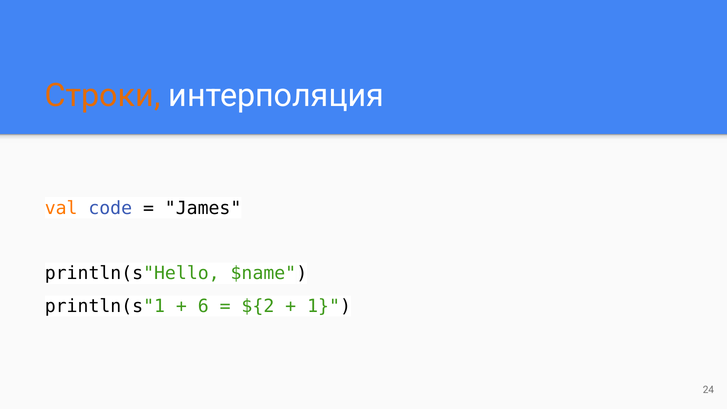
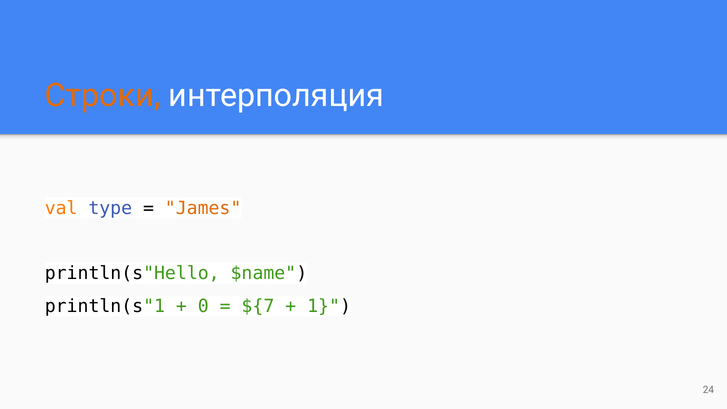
code: code -> type
James colour: black -> orange
6: 6 -> 0
${2: ${2 -> ${7
